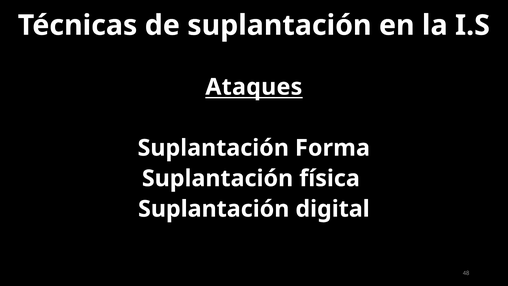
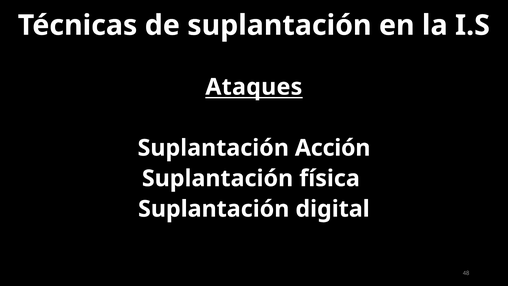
Forma: Forma -> Acción
